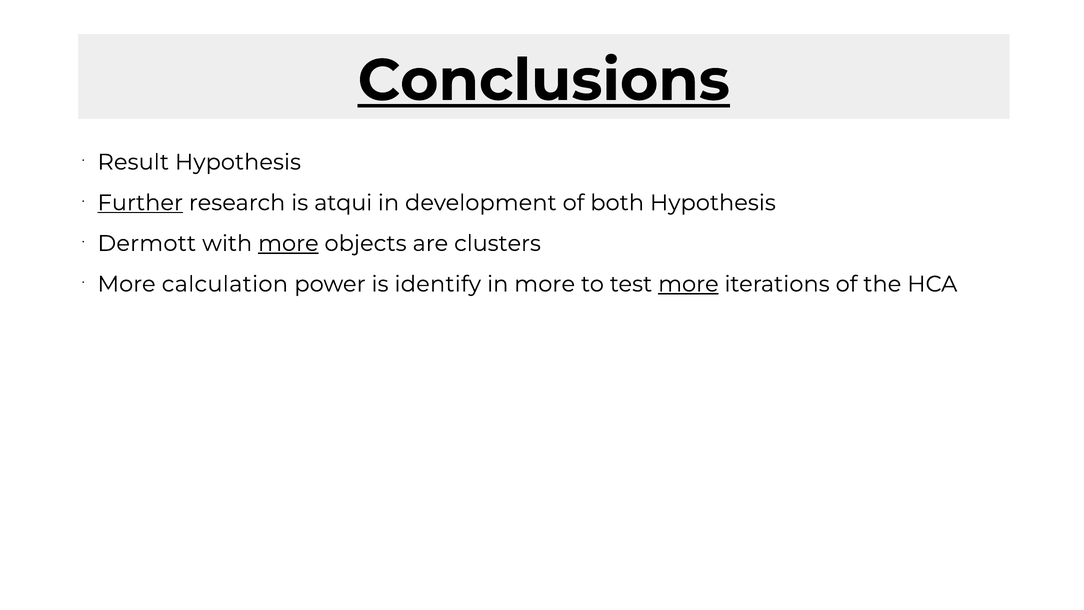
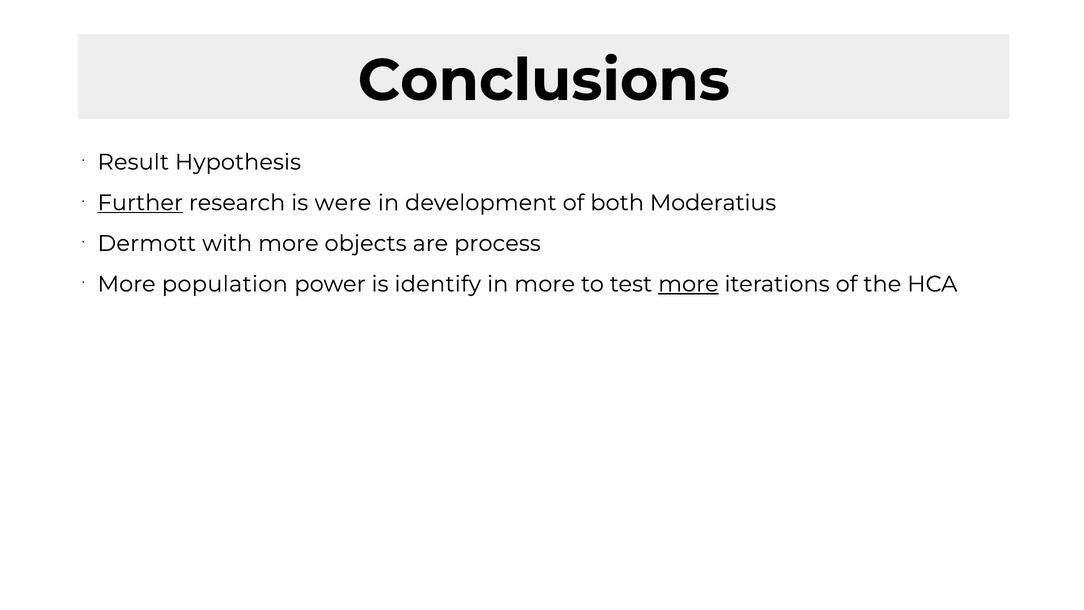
Conclusions underline: present -> none
atqui: atqui -> were
both Hypothesis: Hypothesis -> Moderatius
more at (288, 243) underline: present -> none
clusters: clusters -> process
calculation: calculation -> population
